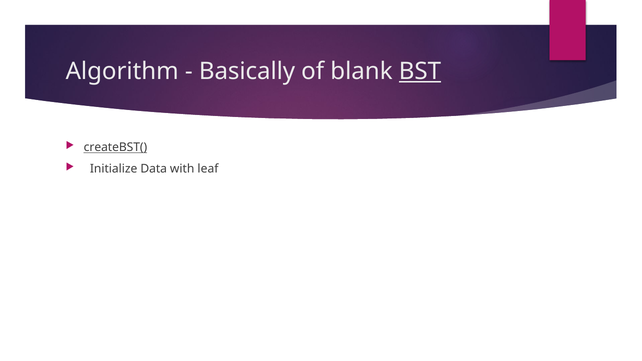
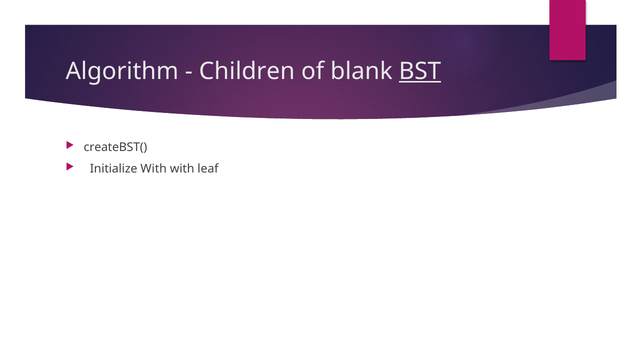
Basically: Basically -> Children
createBST( underline: present -> none
Initialize Data: Data -> With
